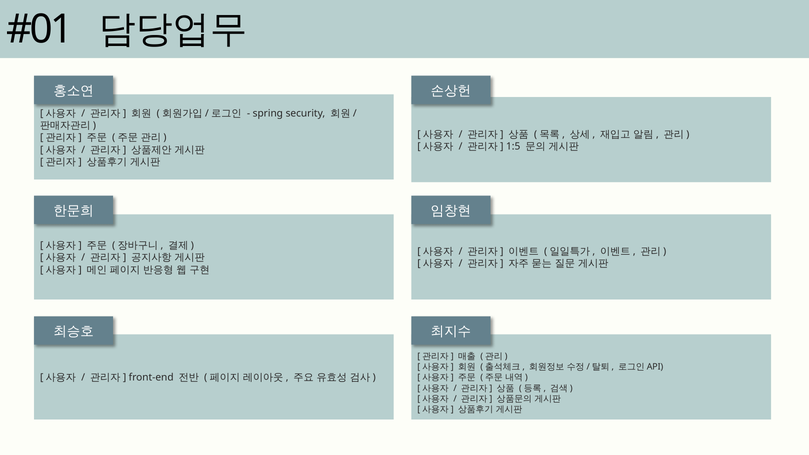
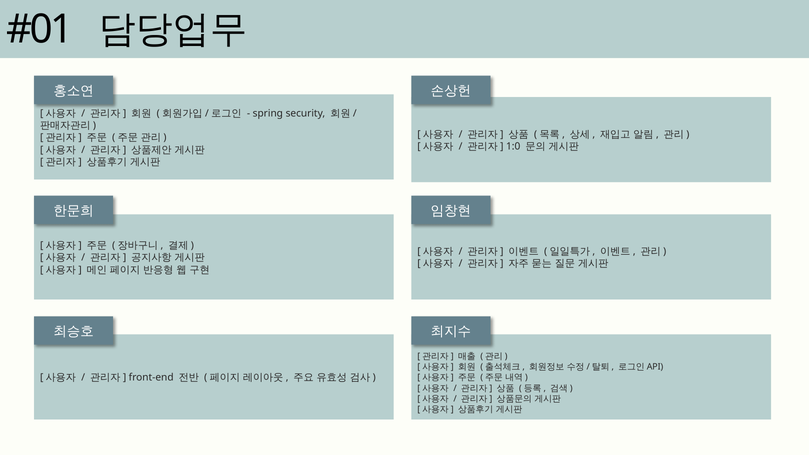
1:5: 1:5 -> 1:0
